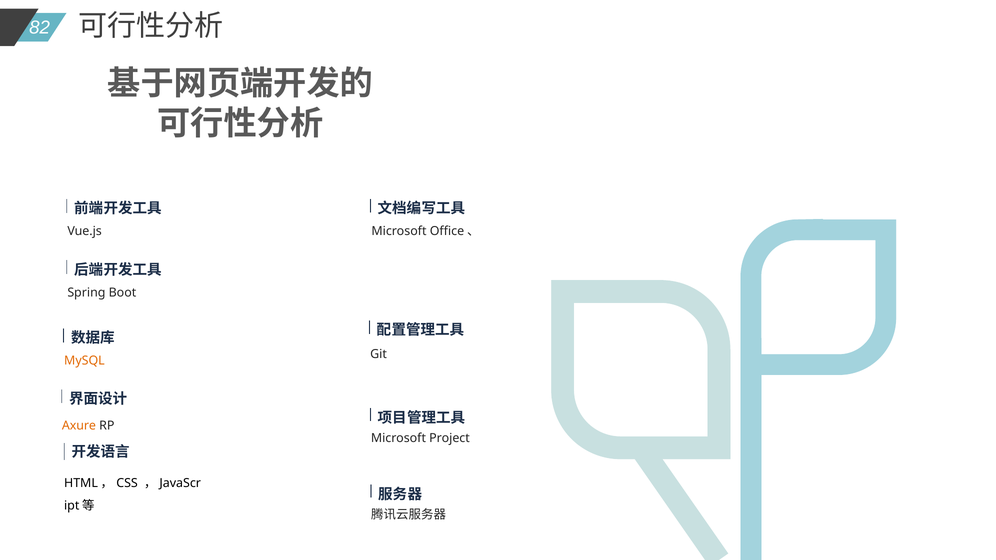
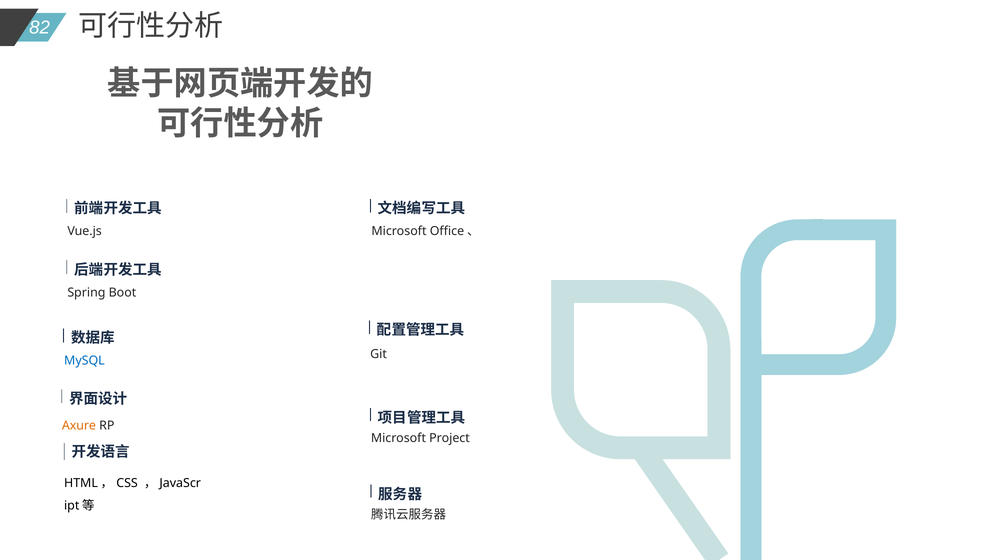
MySQL colour: orange -> blue
